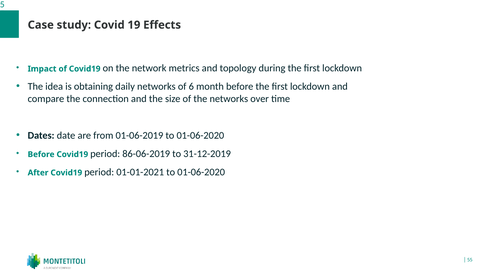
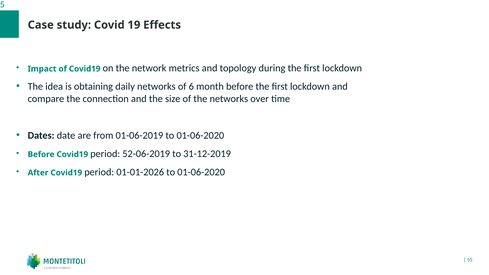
86-06-2019: 86-06-2019 -> 52-06-2019
01-01-2021: 01-01-2021 -> 01-01-2026
